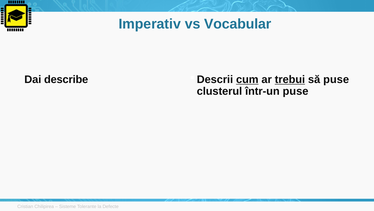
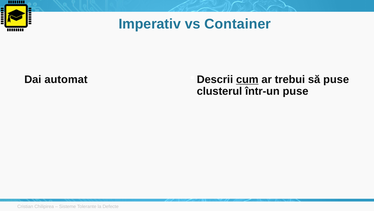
Vocabular: Vocabular -> Container
describe: describe -> automat
trebui underline: present -> none
